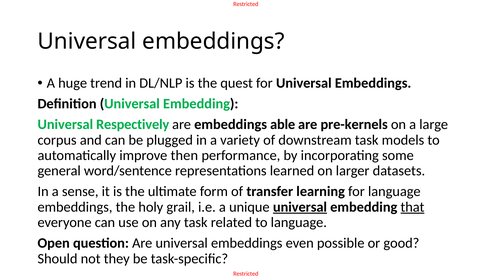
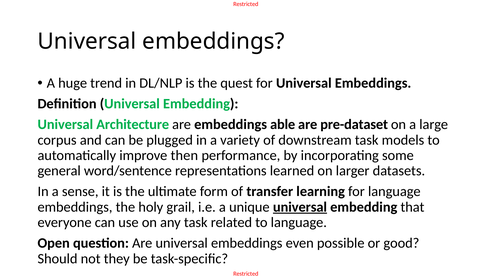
Respectively: Respectively -> Architecture
pre-kernels: pre-kernels -> pre-dataset
that underline: present -> none
